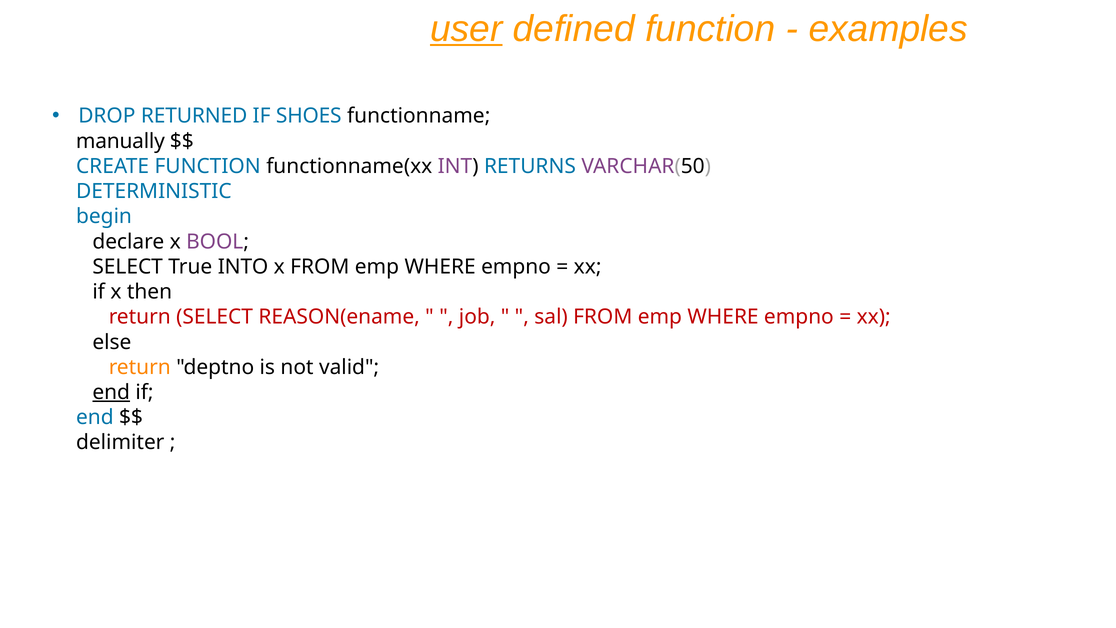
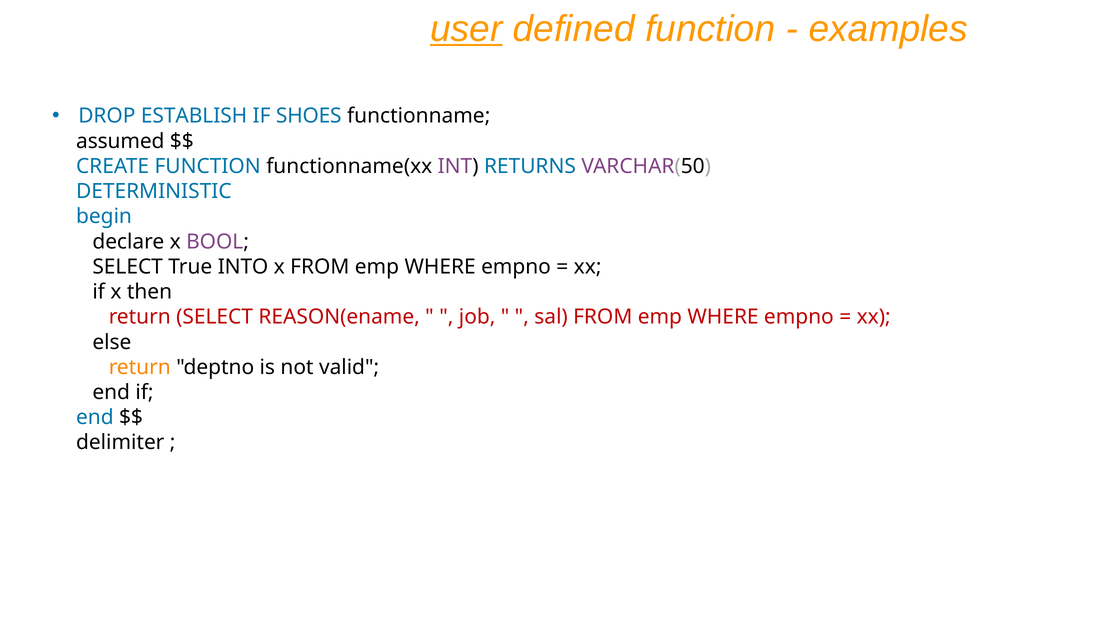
RETURNED: RETURNED -> ESTABLISH
manually: manually -> assumed
end at (111, 392) underline: present -> none
